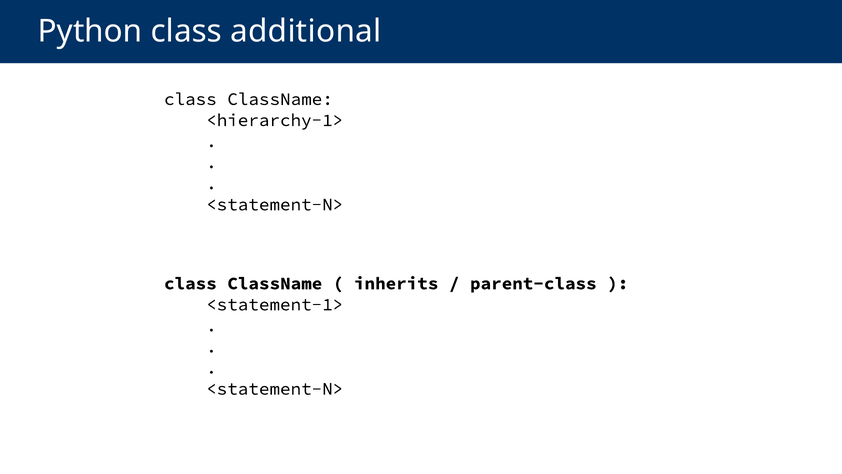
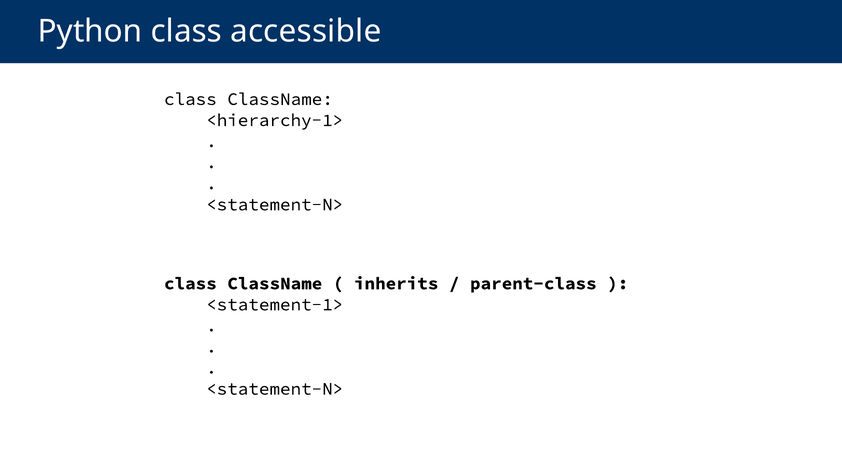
additional: additional -> accessible
